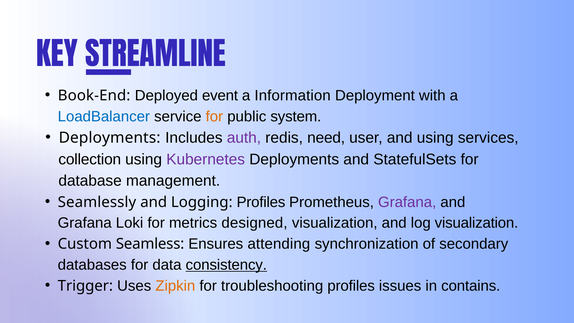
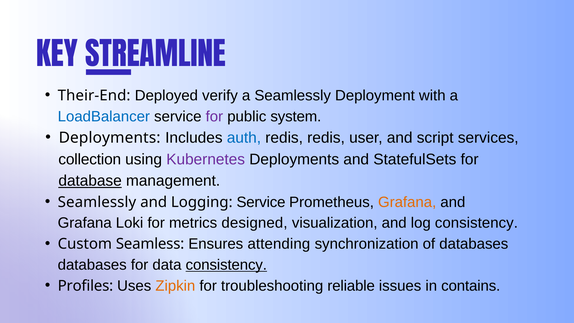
Book-End: Book-End -> Their-End
event: event -> verify
a Information: Information -> Seamlessly
for at (214, 116) colour: orange -> purple
auth colour: purple -> blue
redis need: need -> redis
and using: using -> script
database underline: none -> present
Logging Profiles: Profiles -> Service
Grafana at (407, 202) colour: purple -> orange
log visualization: visualization -> consistency
of secondary: secondary -> databases
Trigger: Trigger -> Profiles
troubleshooting profiles: profiles -> reliable
